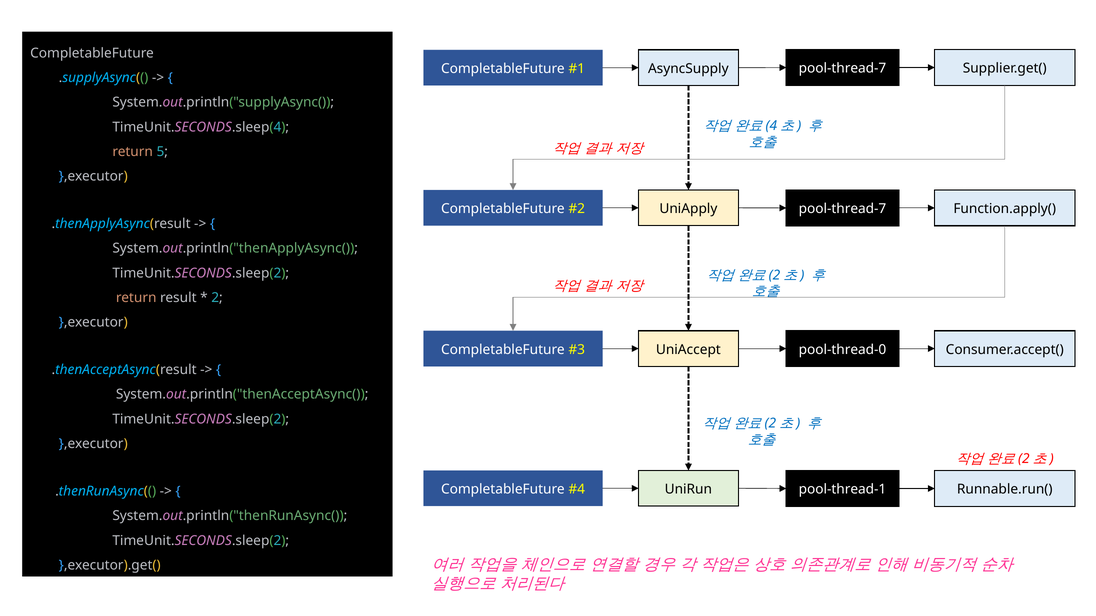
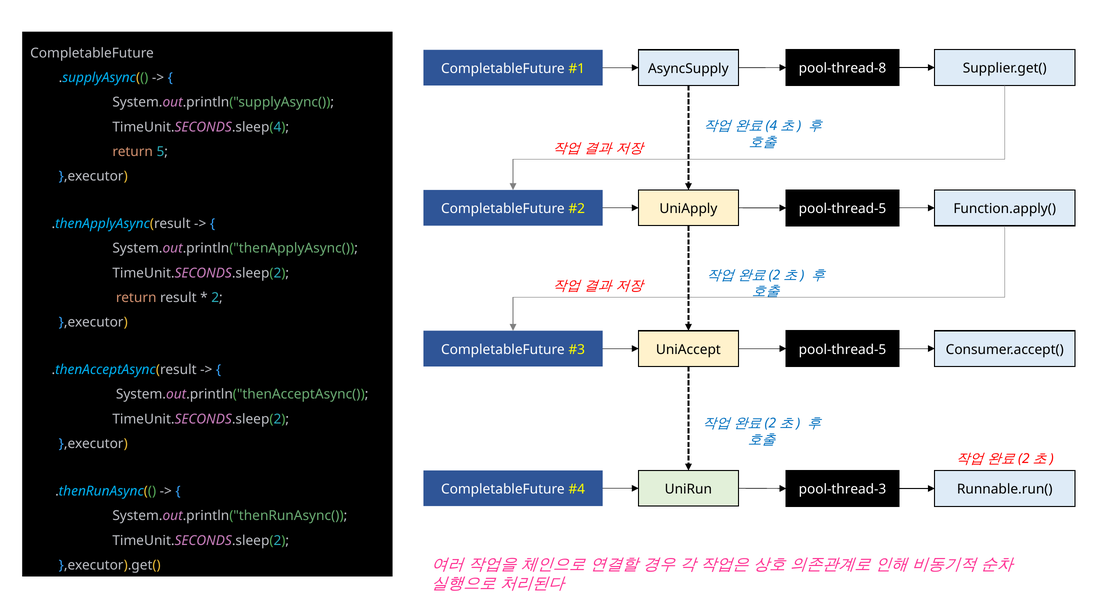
pool-thread-7 at (842, 69): pool-thread-7 -> pool-thread-8
pool-thread-7 at (842, 209): pool-thread-7 -> pool-thread-5
pool-thread-0 at (842, 350): pool-thread-0 -> pool-thread-5
pool-thread-1: pool-thread-1 -> pool-thread-3
